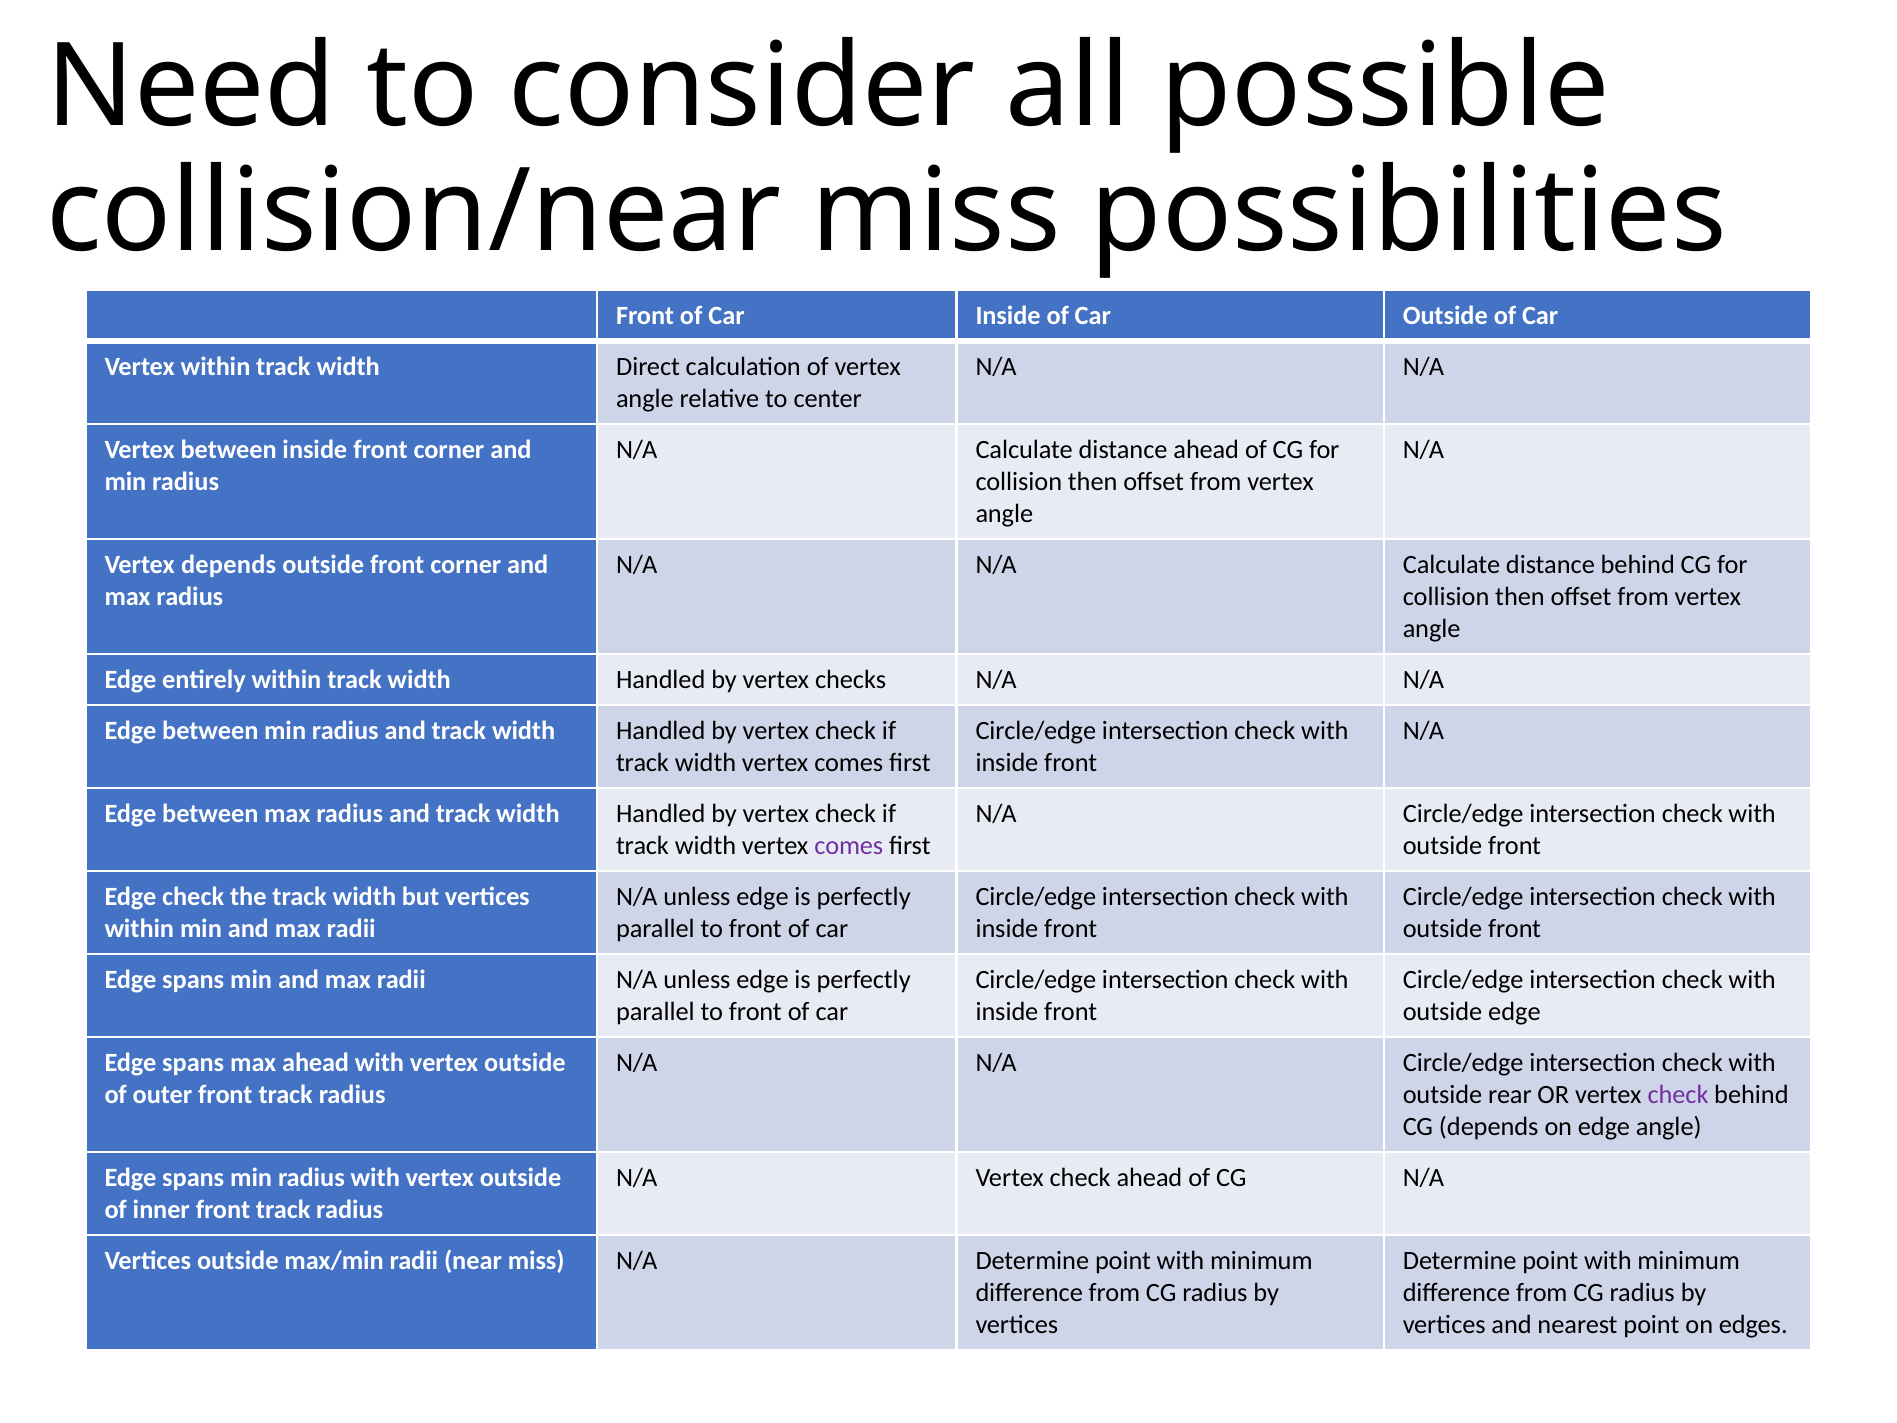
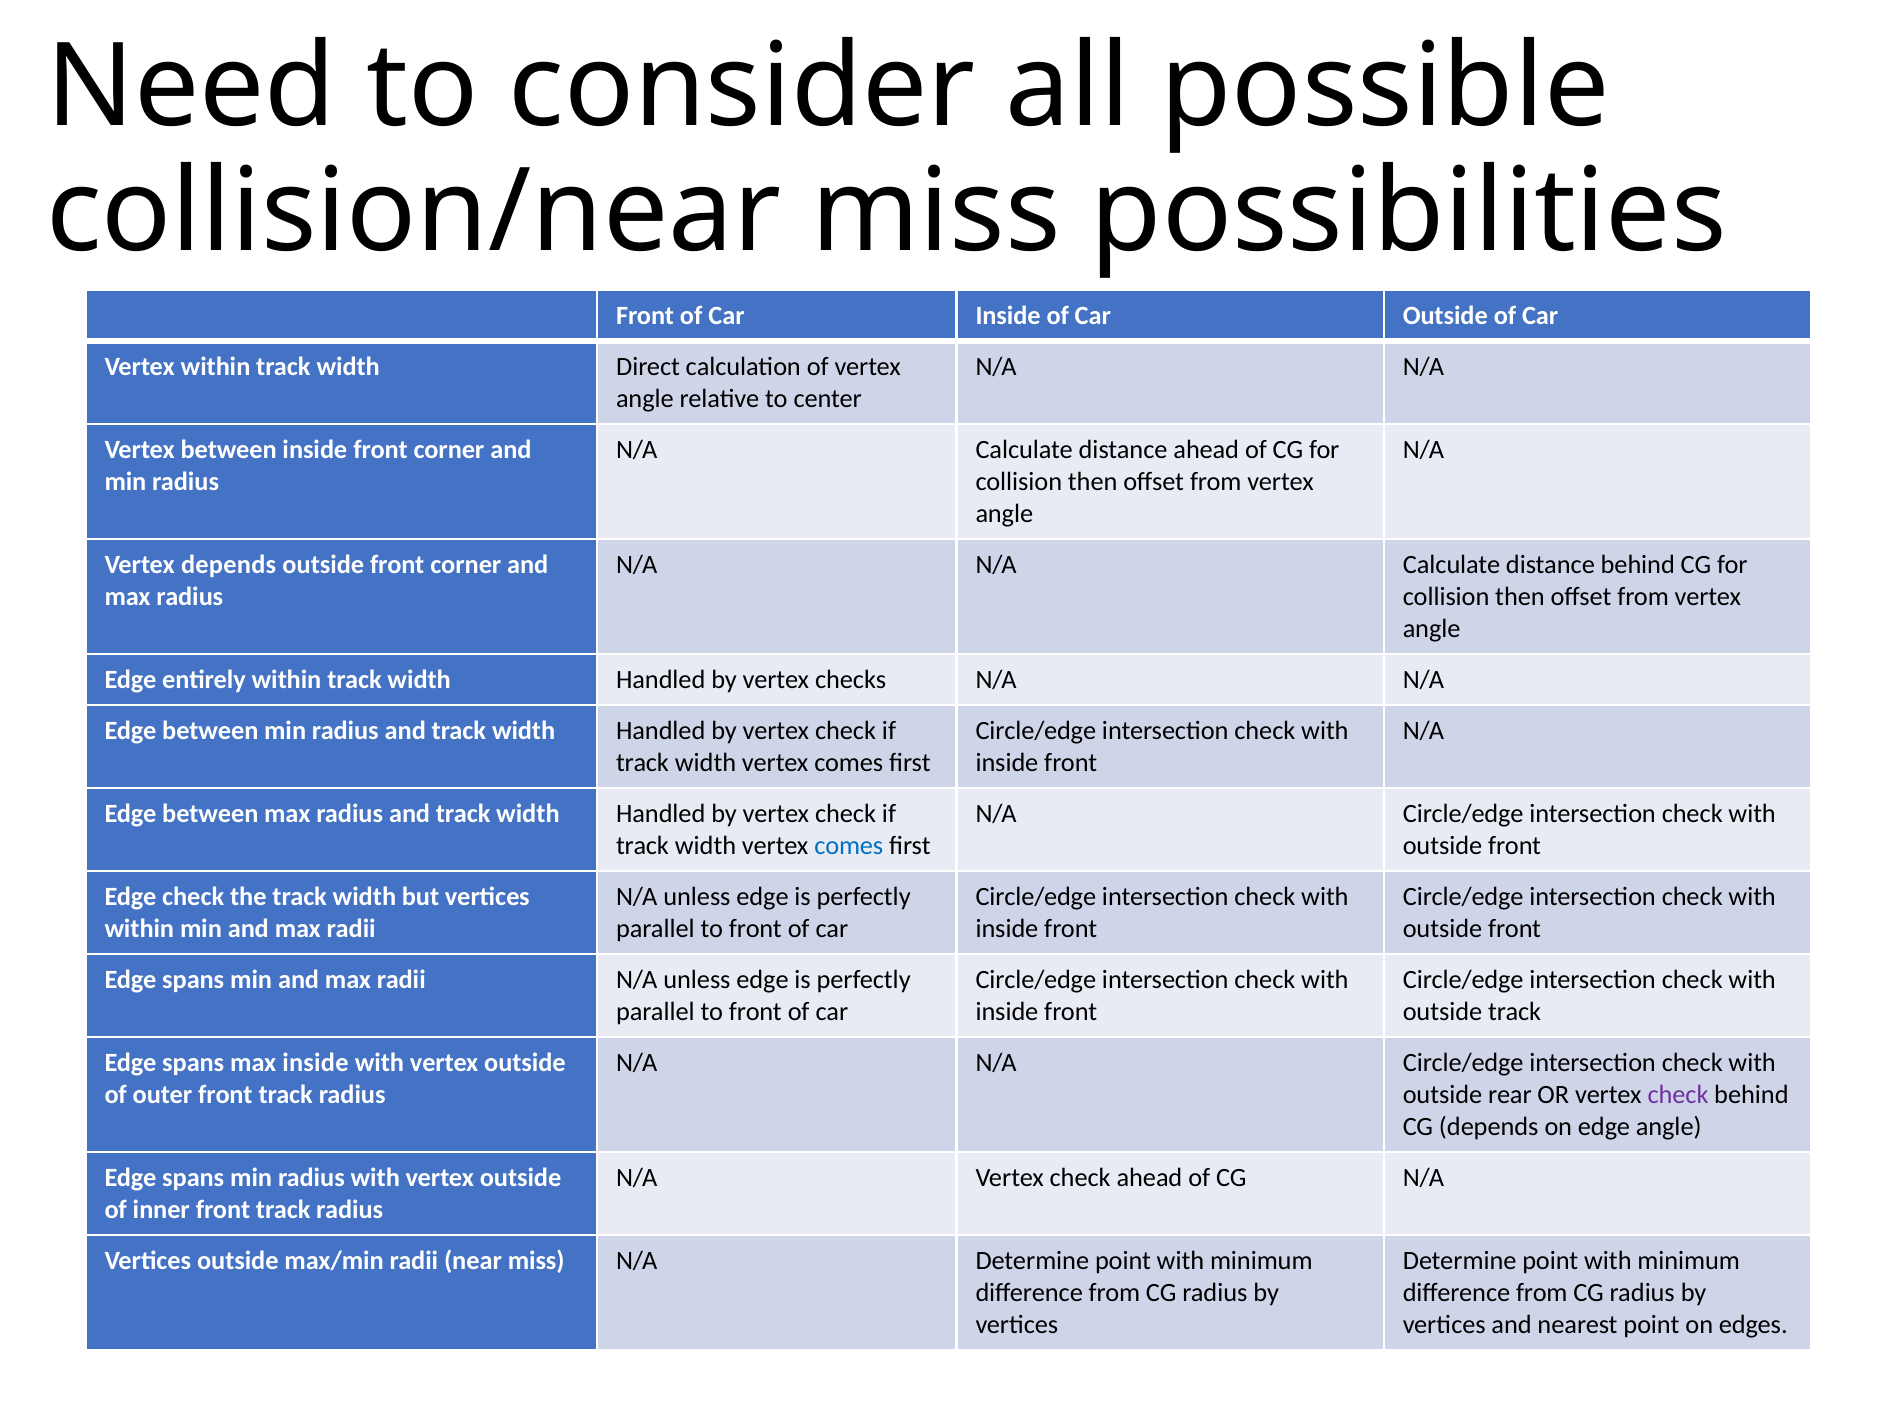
comes at (849, 845) colour: purple -> blue
outside edge: edge -> track
max ahead: ahead -> inside
